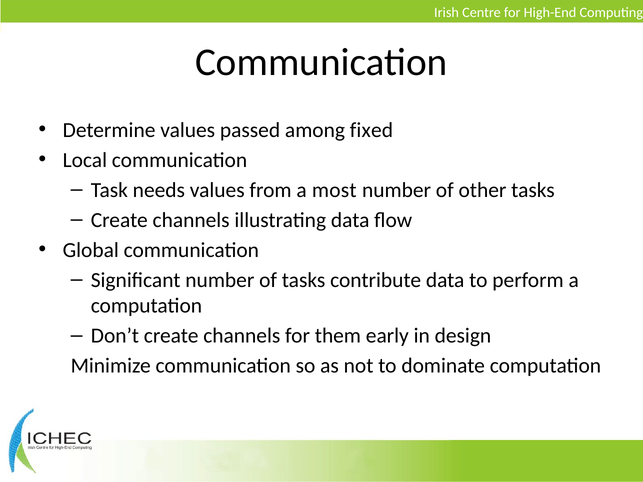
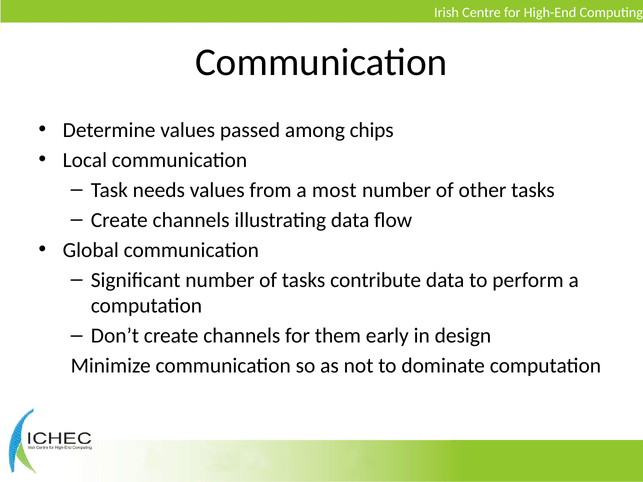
fixed: fixed -> chips
